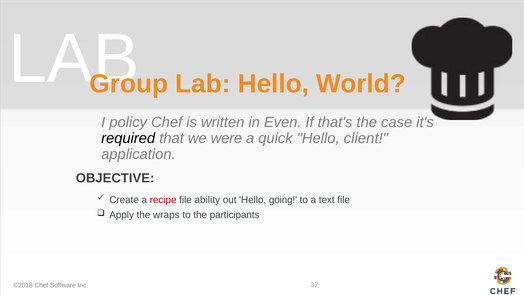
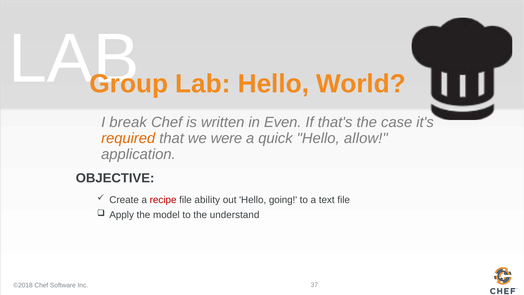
policy: policy -> break
required colour: black -> orange
client: client -> allow
wraps: wraps -> model
participants: participants -> understand
